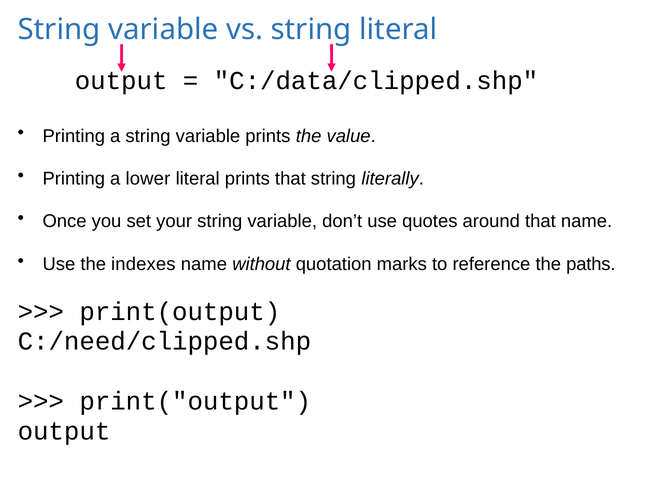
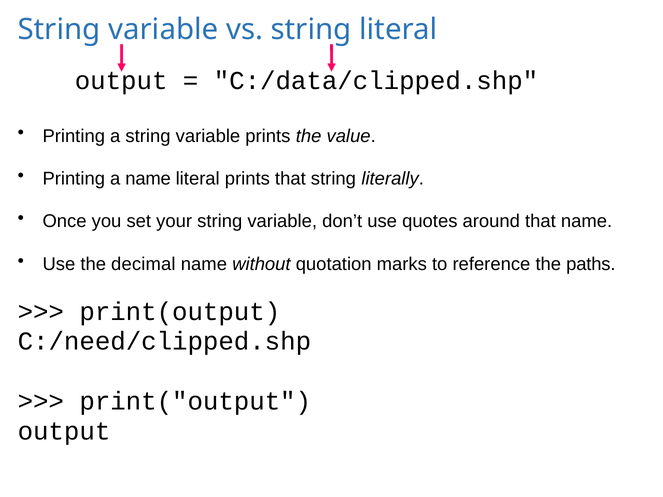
a lower: lower -> name
indexes: indexes -> decimal
